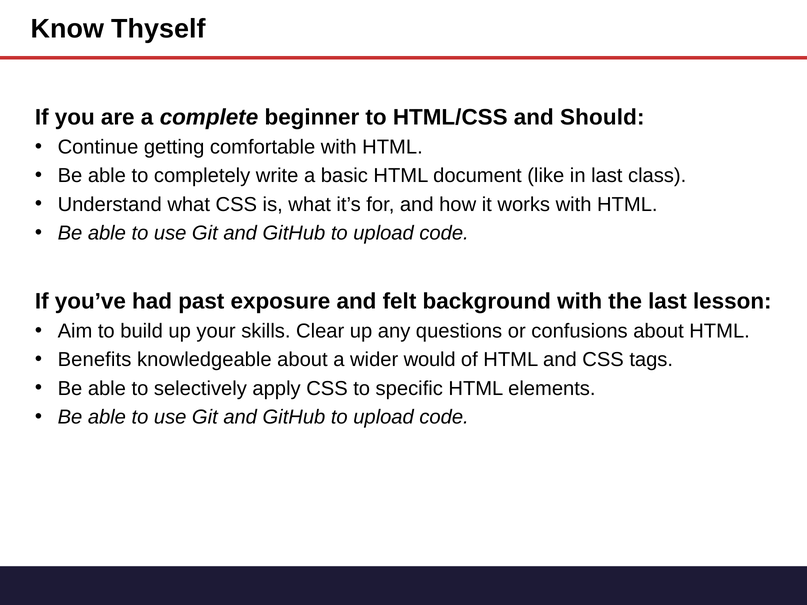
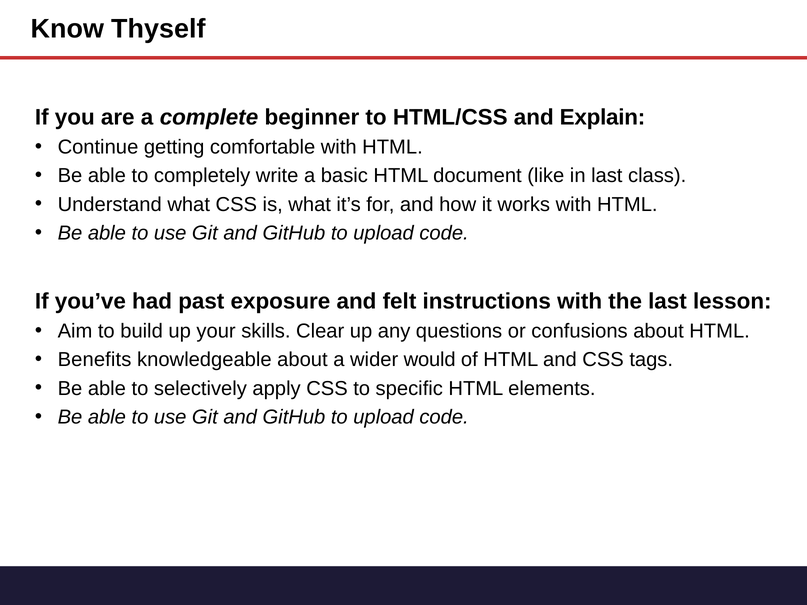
Should: Should -> Explain
background: background -> instructions
